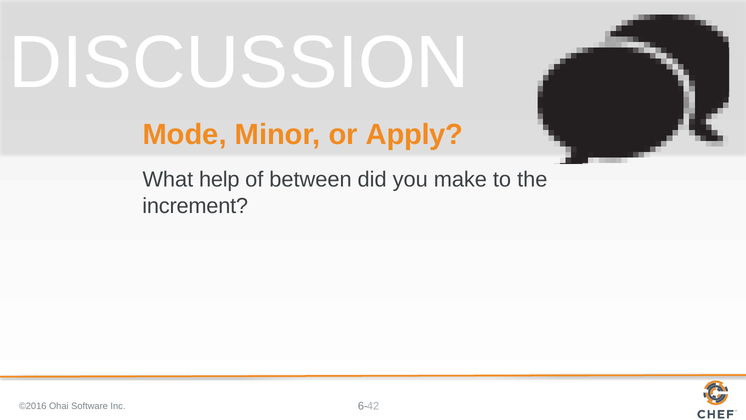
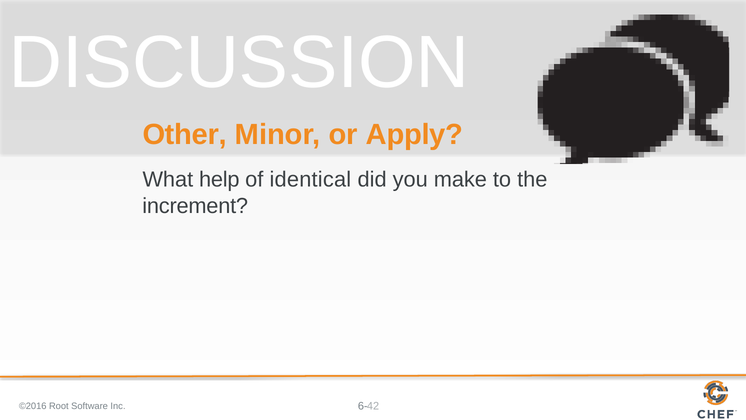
Mode: Mode -> Other
between: between -> identical
Ohai: Ohai -> Root
